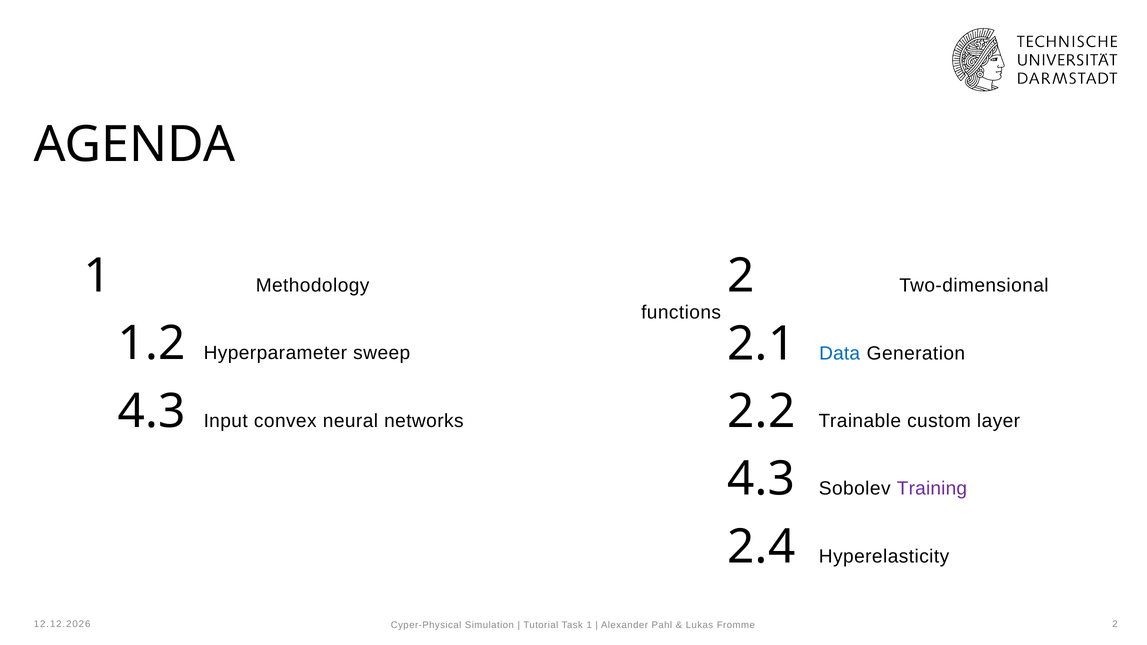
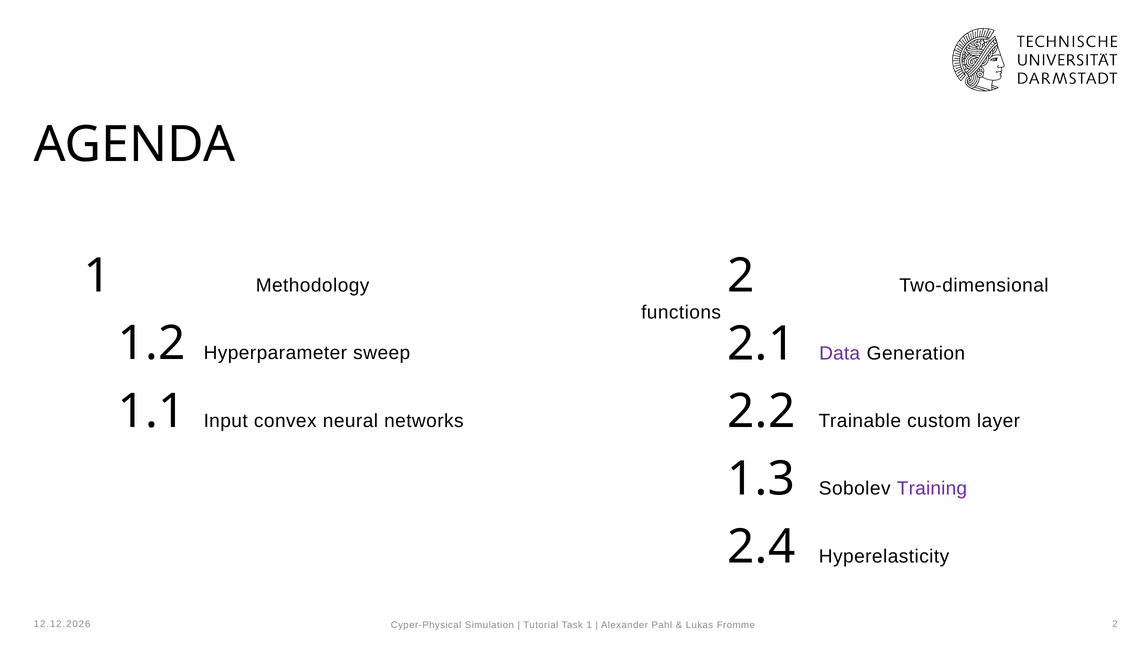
Data colour: blue -> purple
4.3 at (152, 412): 4.3 -> 1.1
4.3 at (761, 479): 4.3 -> 1.3
